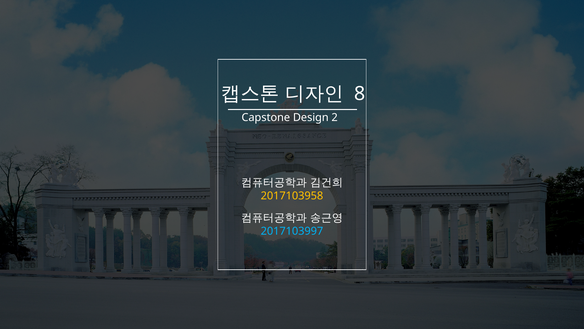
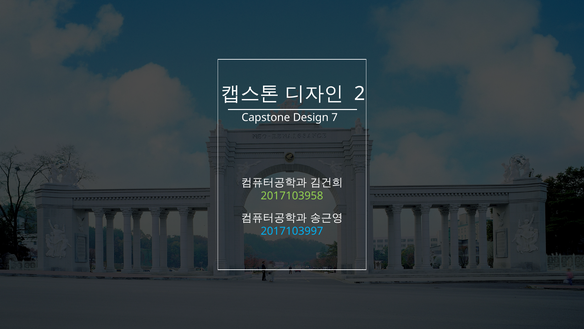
8: 8 -> 2
2: 2 -> 7
2017103958 colour: yellow -> light green
